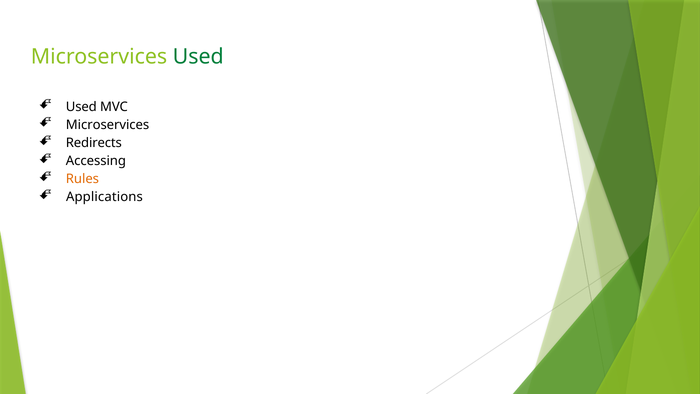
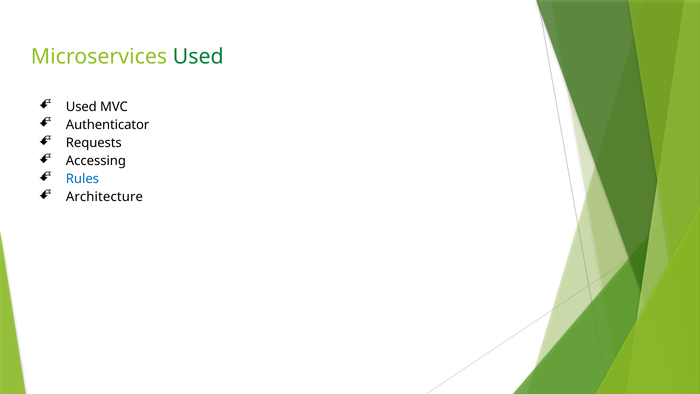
Microservices at (108, 125): Microservices -> Authenticator
Redirects: Redirects -> Requests
Rules colour: orange -> blue
Applications: Applications -> Architecture
